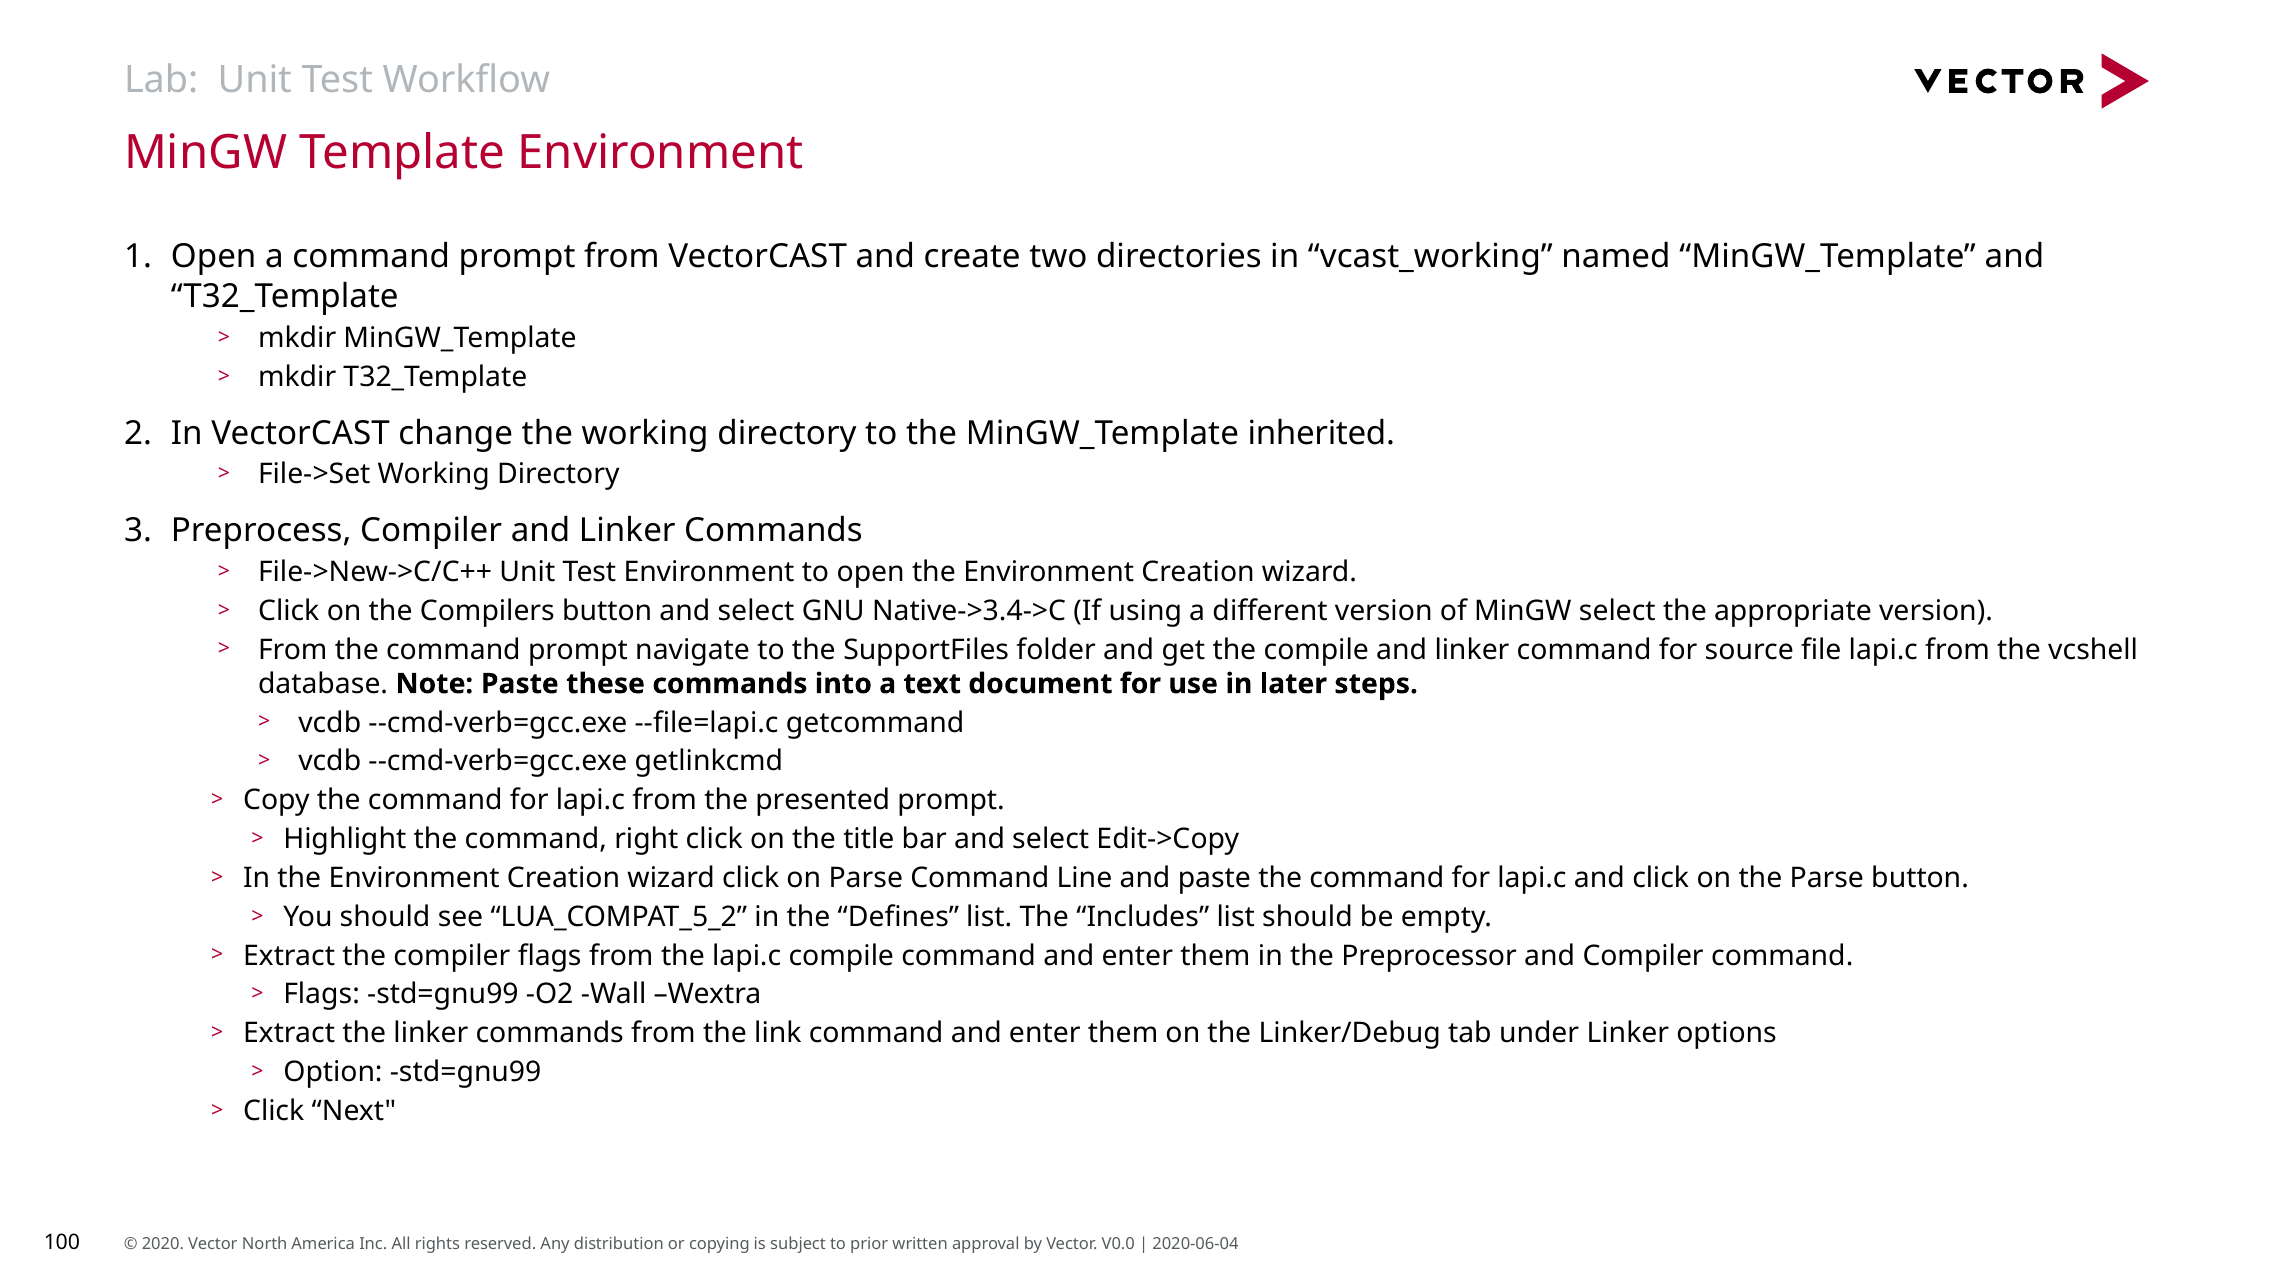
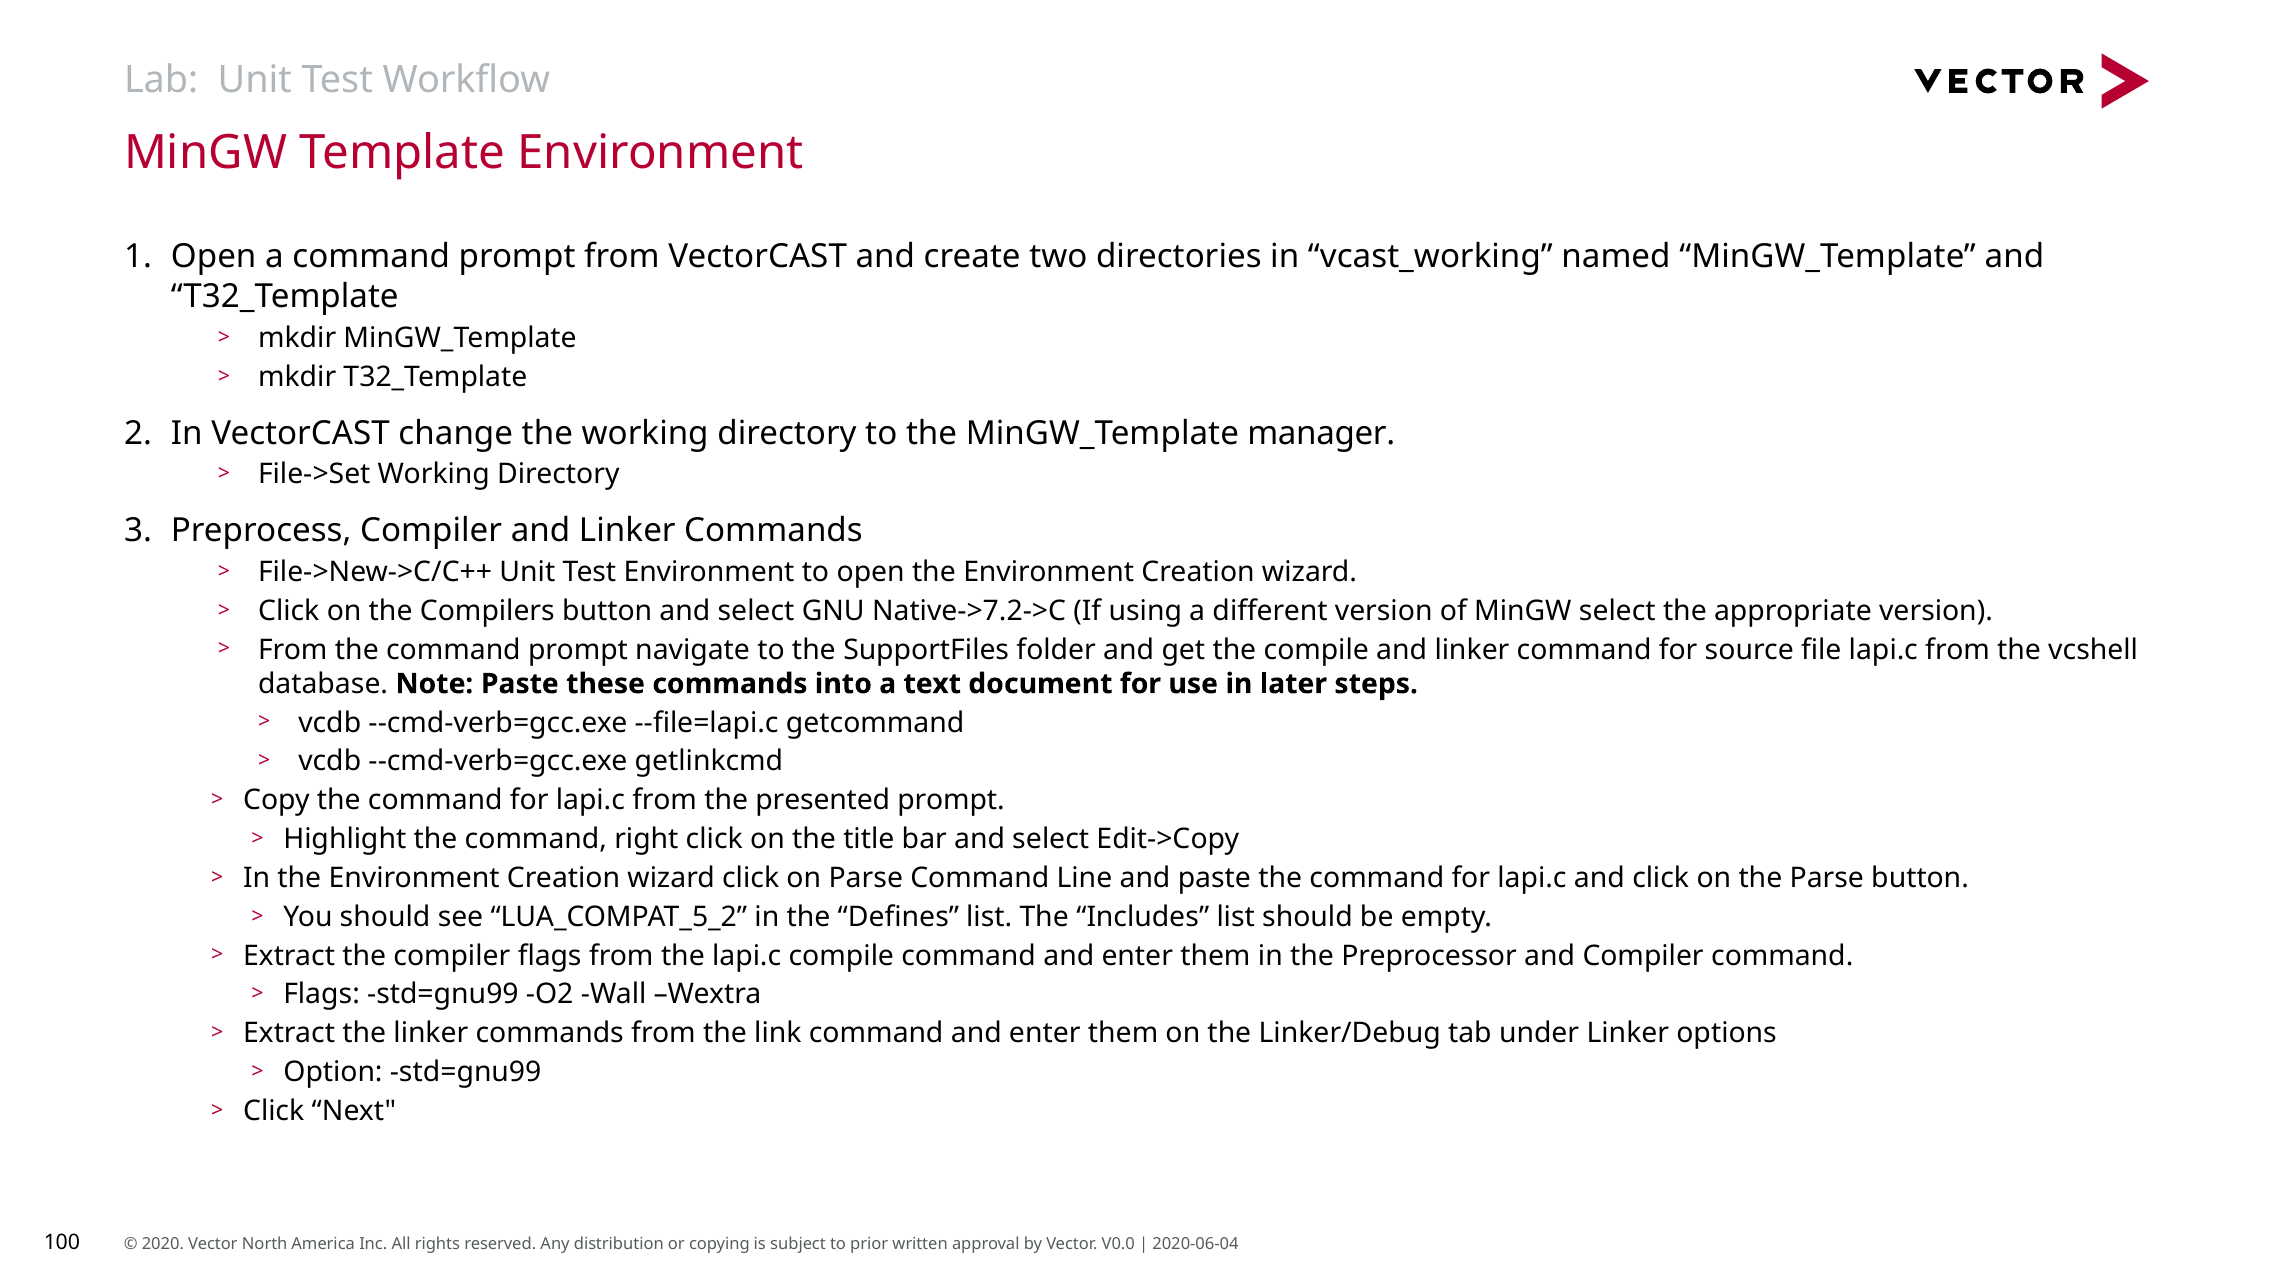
inherited: inherited -> manager
Native->3.4->C: Native->3.4->C -> Native->7.2->C
